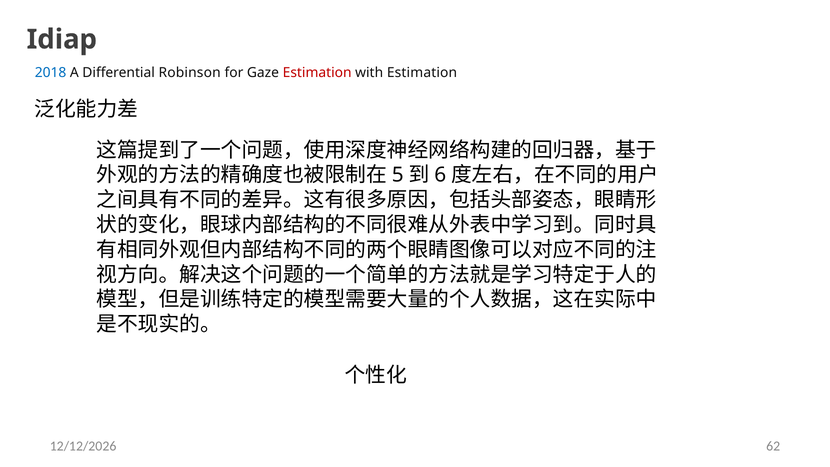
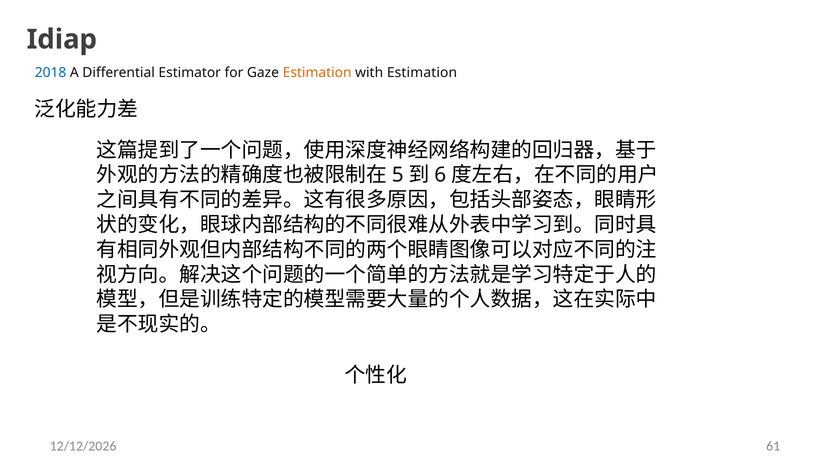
Robinson: Robinson -> Estimator
Estimation at (317, 73) colour: red -> orange
62: 62 -> 61
